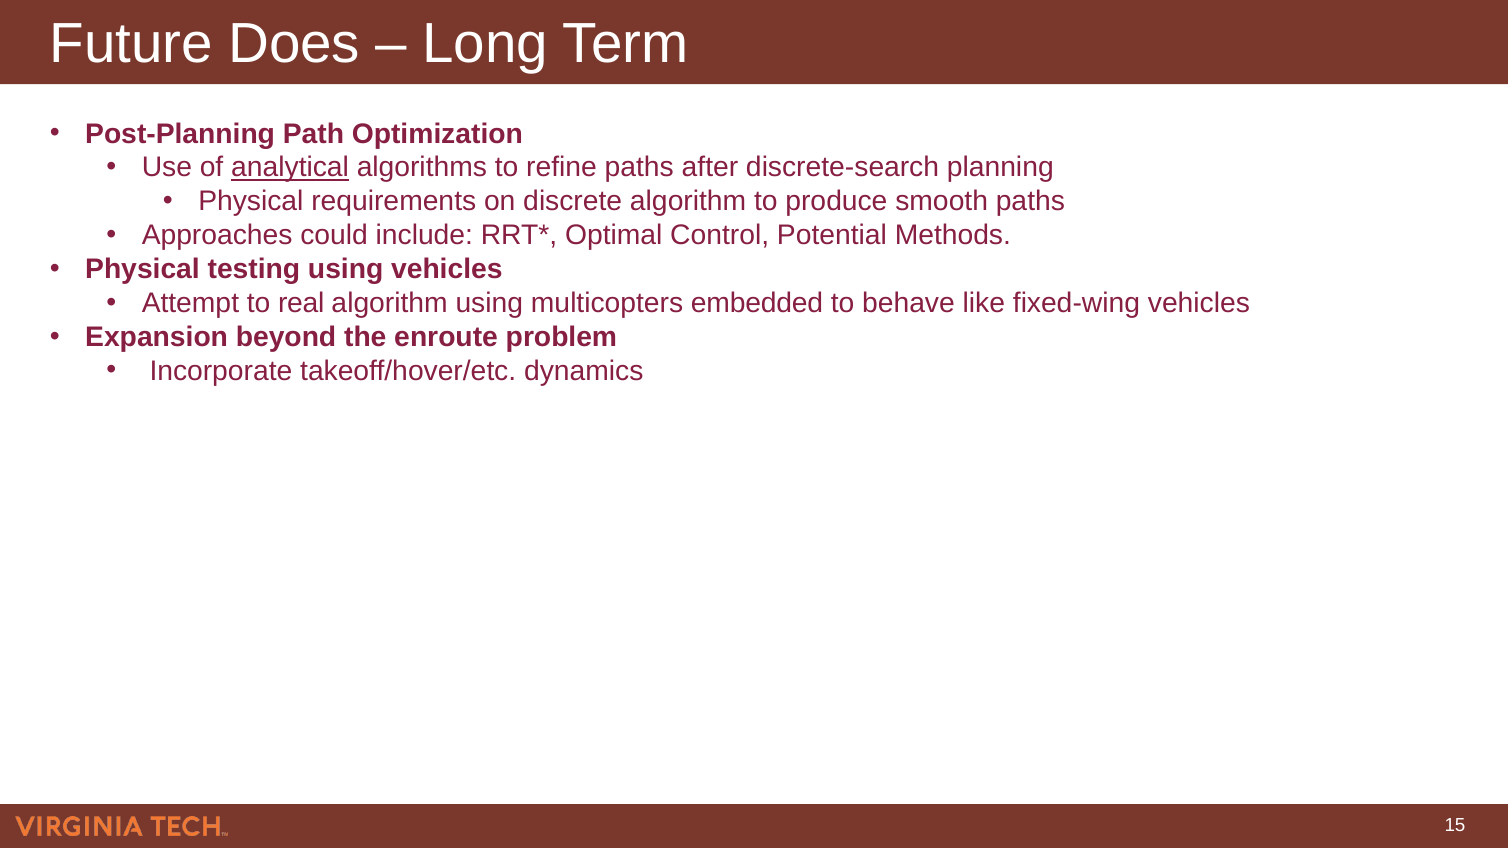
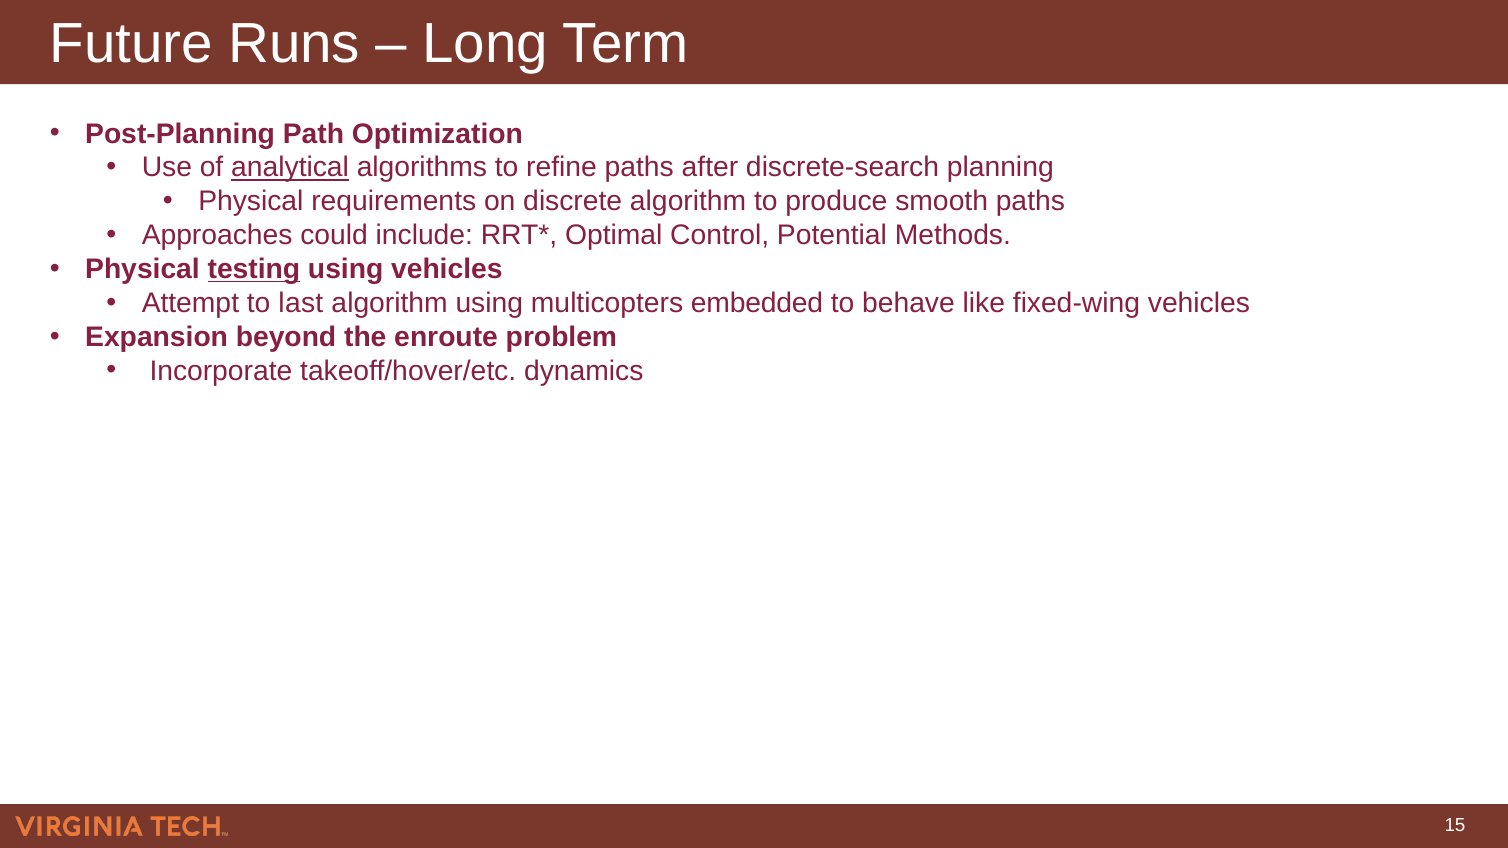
Does: Does -> Runs
testing underline: none -> present
real: real -> last
